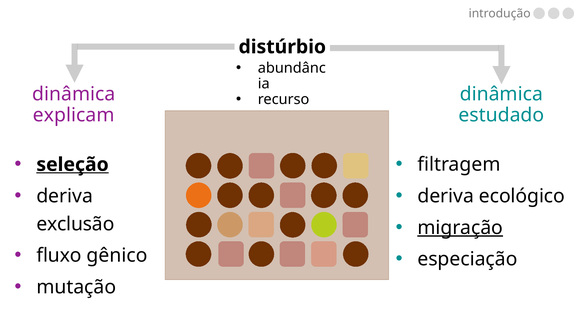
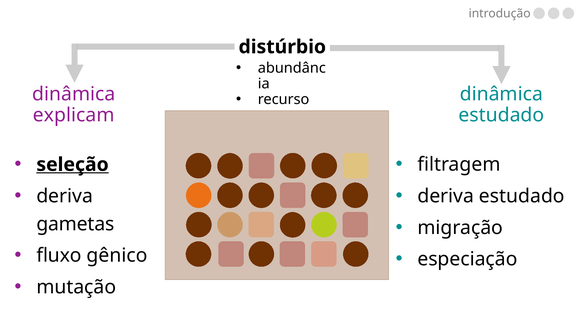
deriva ecológico: ecológico -> estudado
migração underline: present -> none
exclusão: exclusão -> gametas
